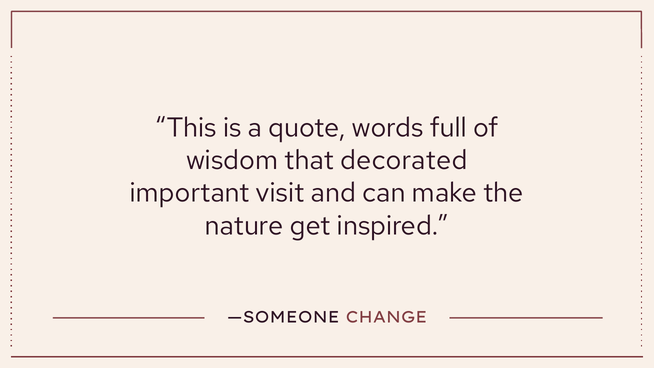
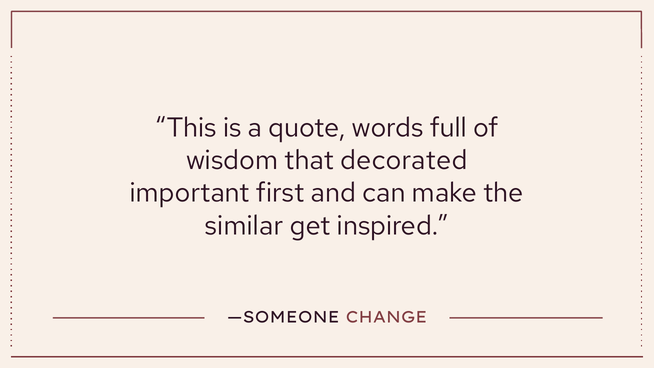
visit: visit -> first
nature: nature -> similar
